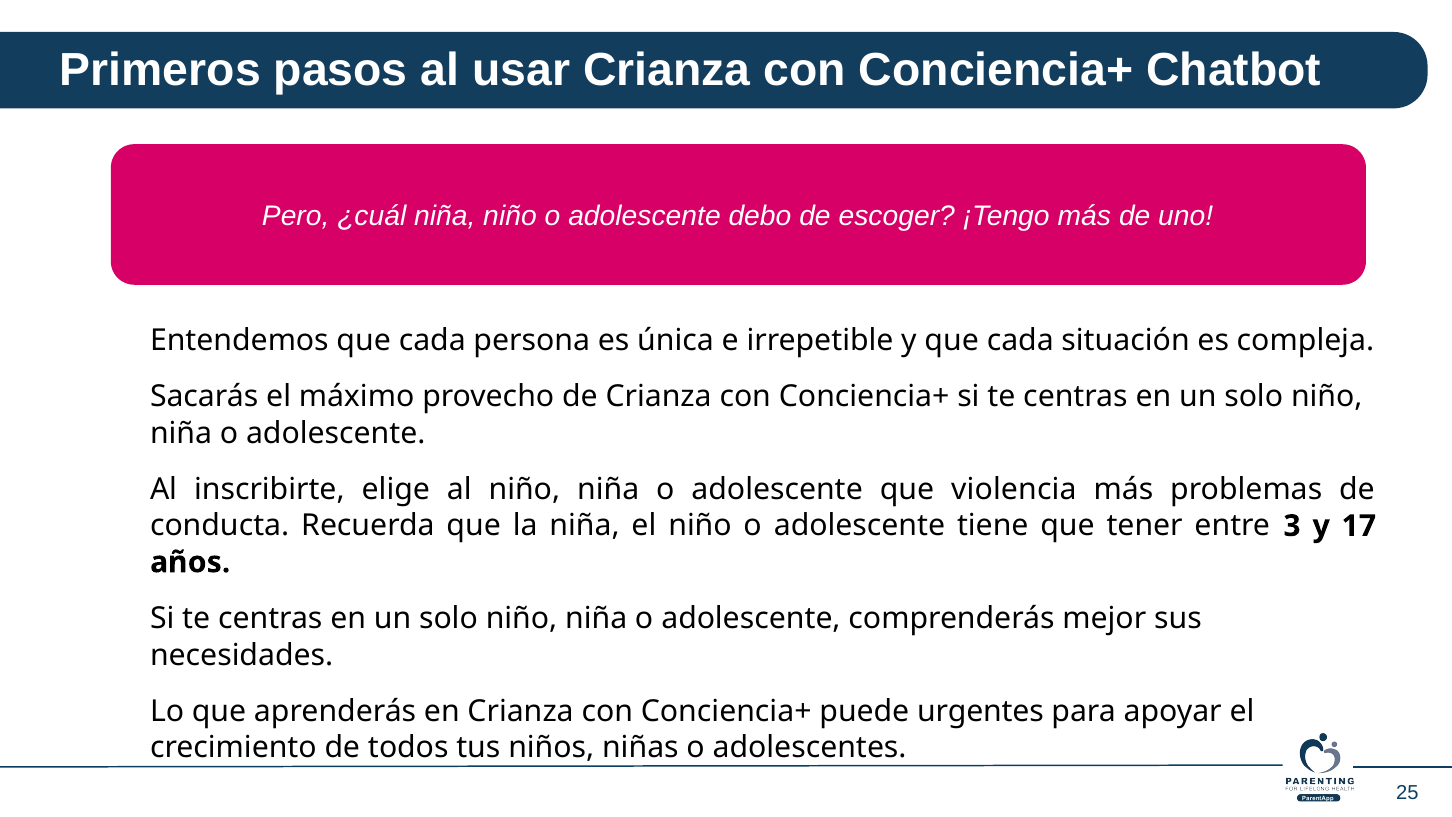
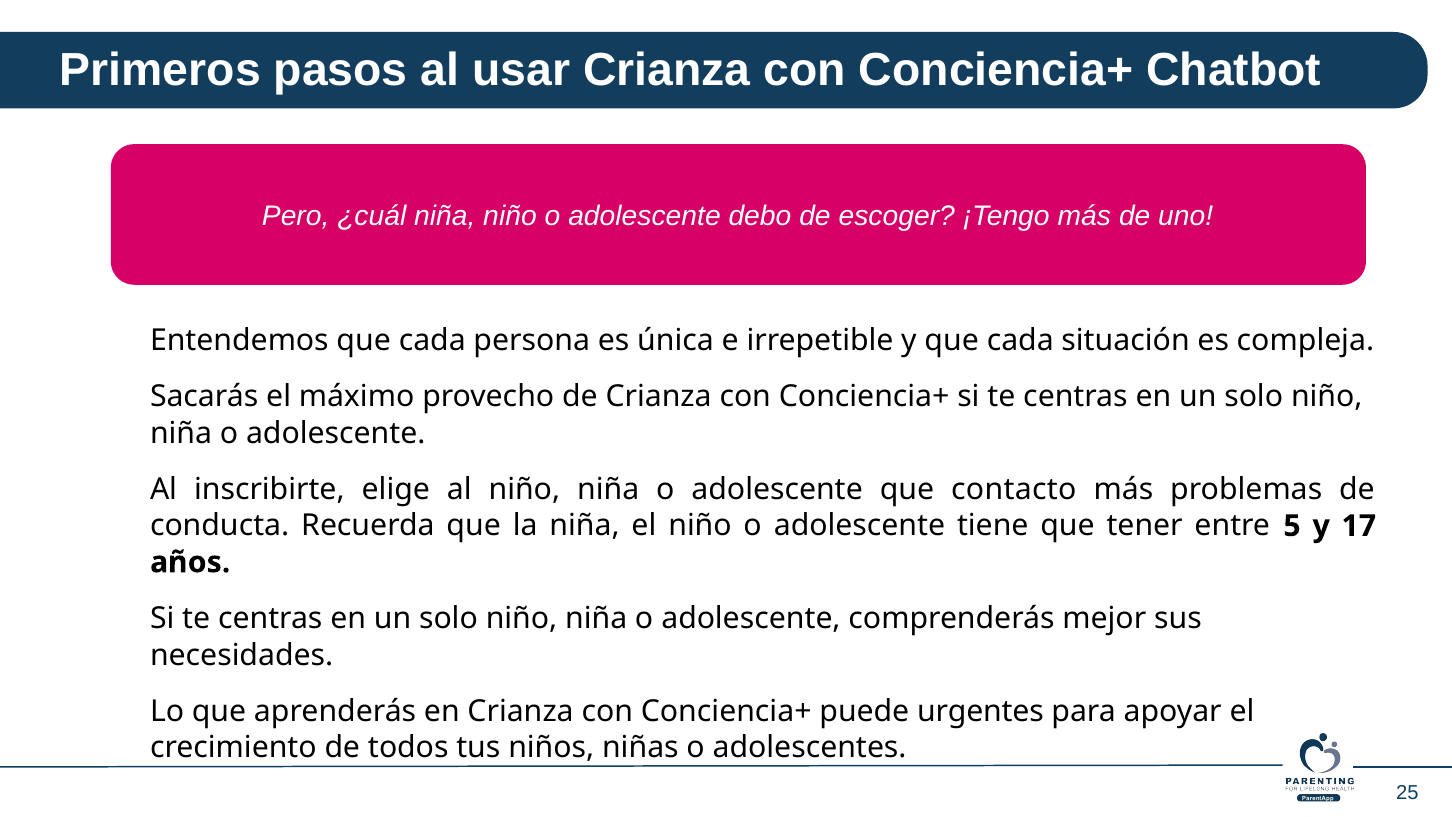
violencia: violencia -> contacto
3: 3 -> 5
